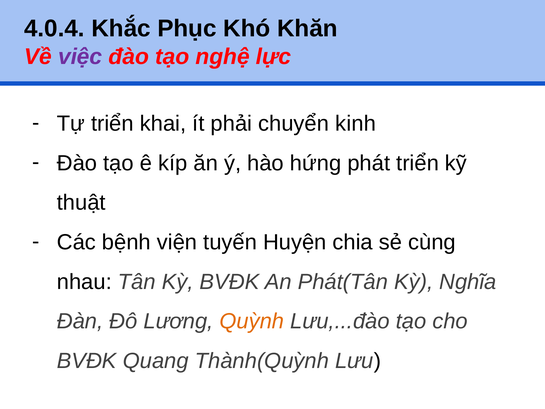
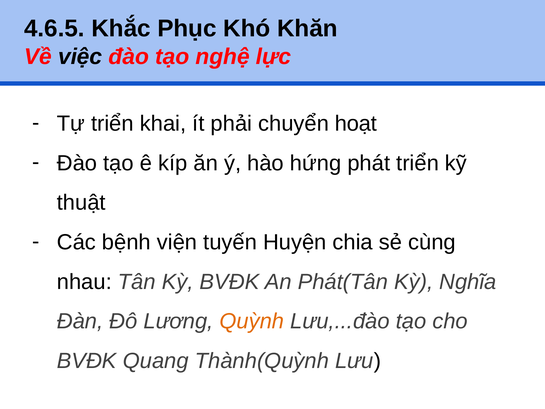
4.0.4: 4.0.4 -> 4.6.5
việc colour: purple -> black
kinh: kinh -> hoạt
